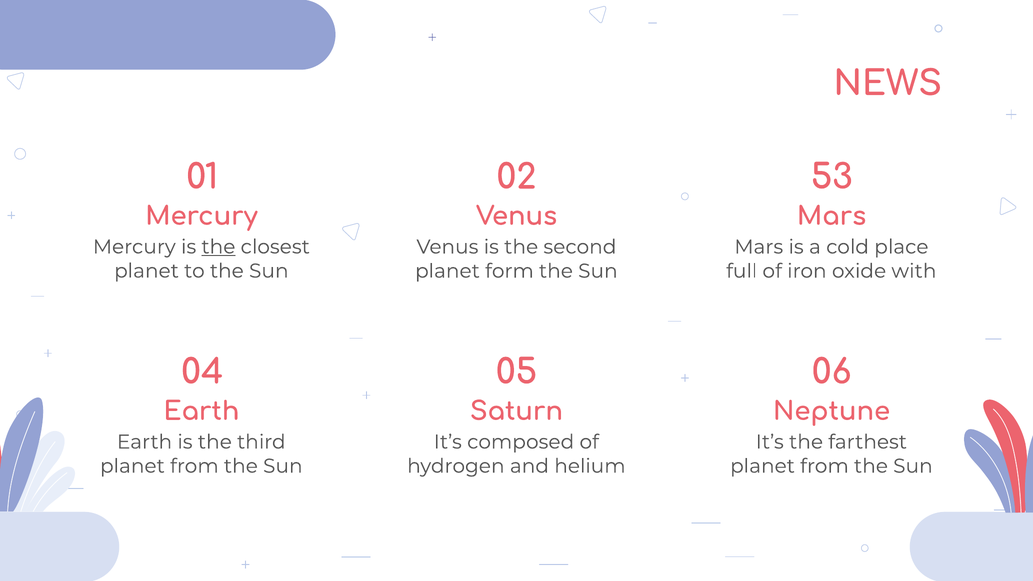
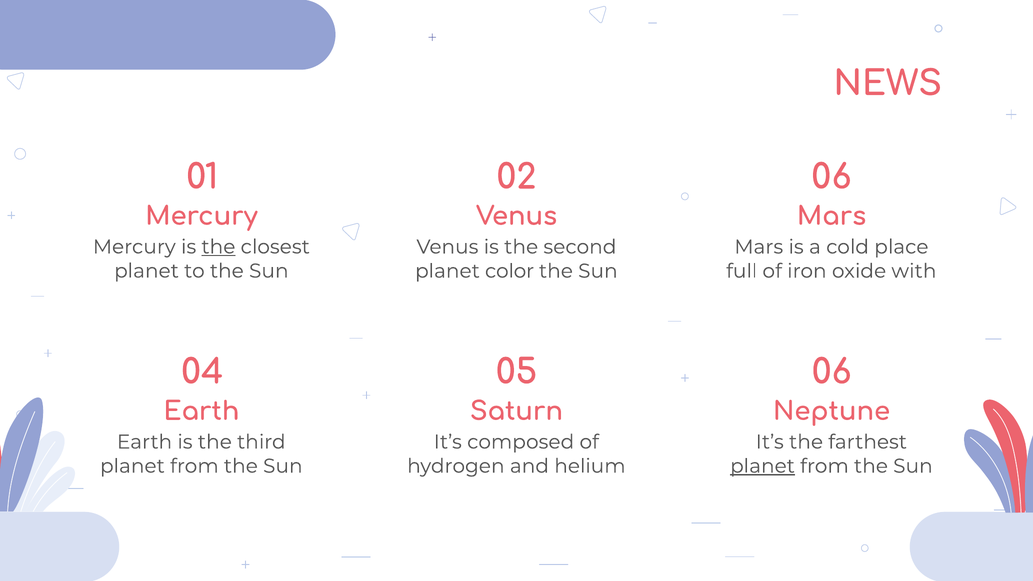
02 53: 53 -> 06
form: form -> color
planet at (763, 466) underline: none -> present
